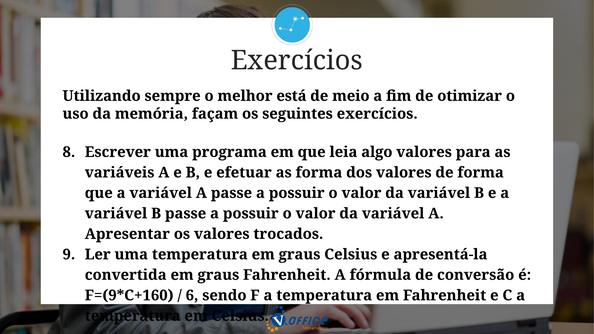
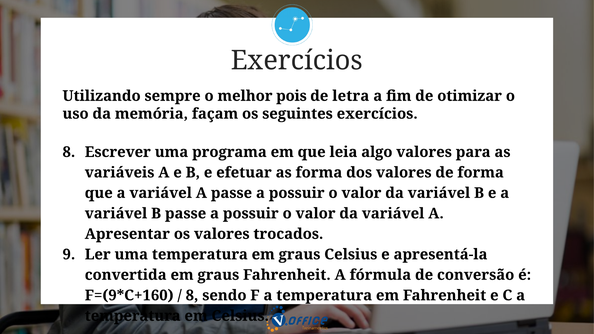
está: está -> pois
meio: meio -> letra
6 at (192, 295): 6 -> 8
